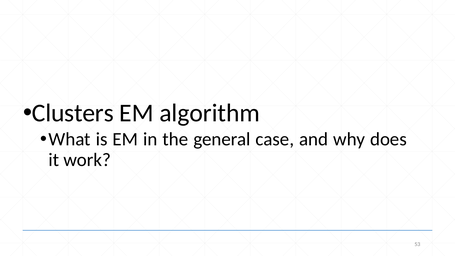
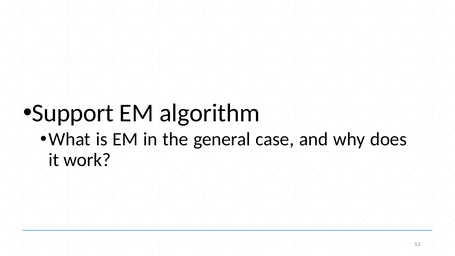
Clusters: Clusters -> Support
